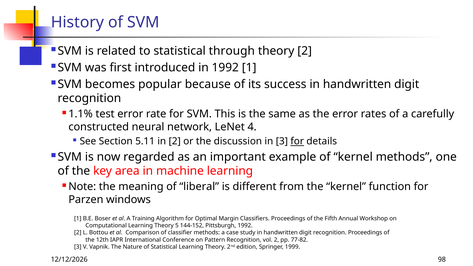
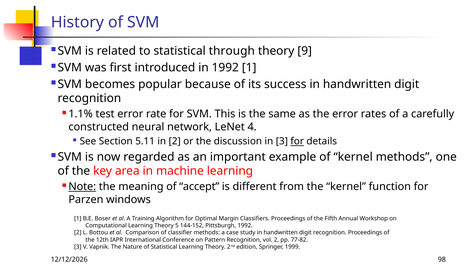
theory 2: 2 -> 9
Note underline: none -> present
liberal: liberal -> accept
